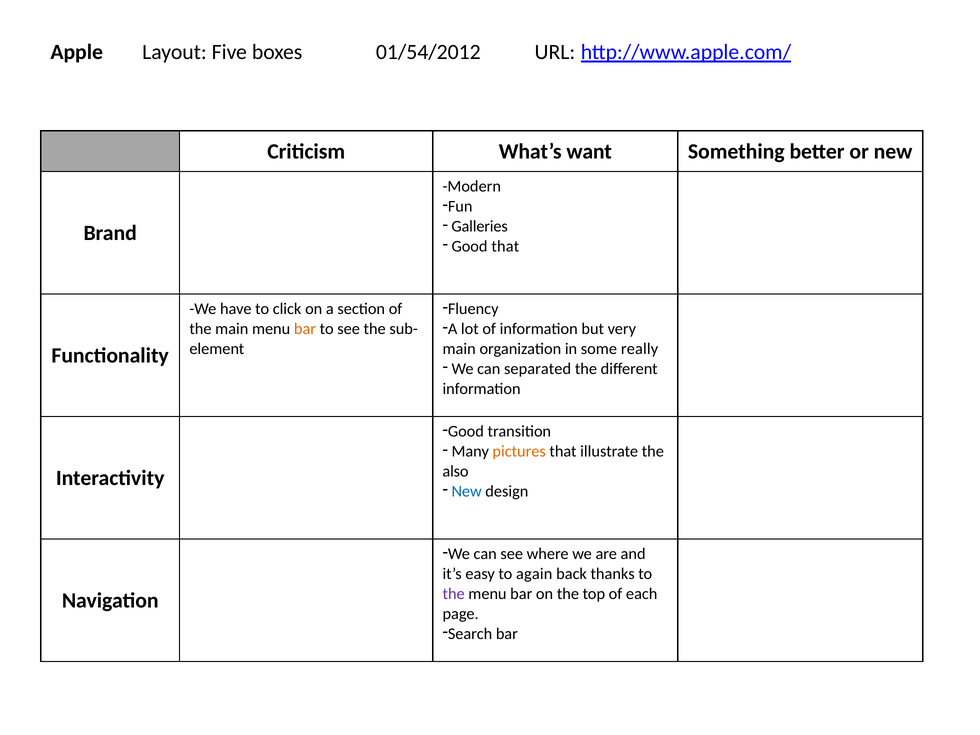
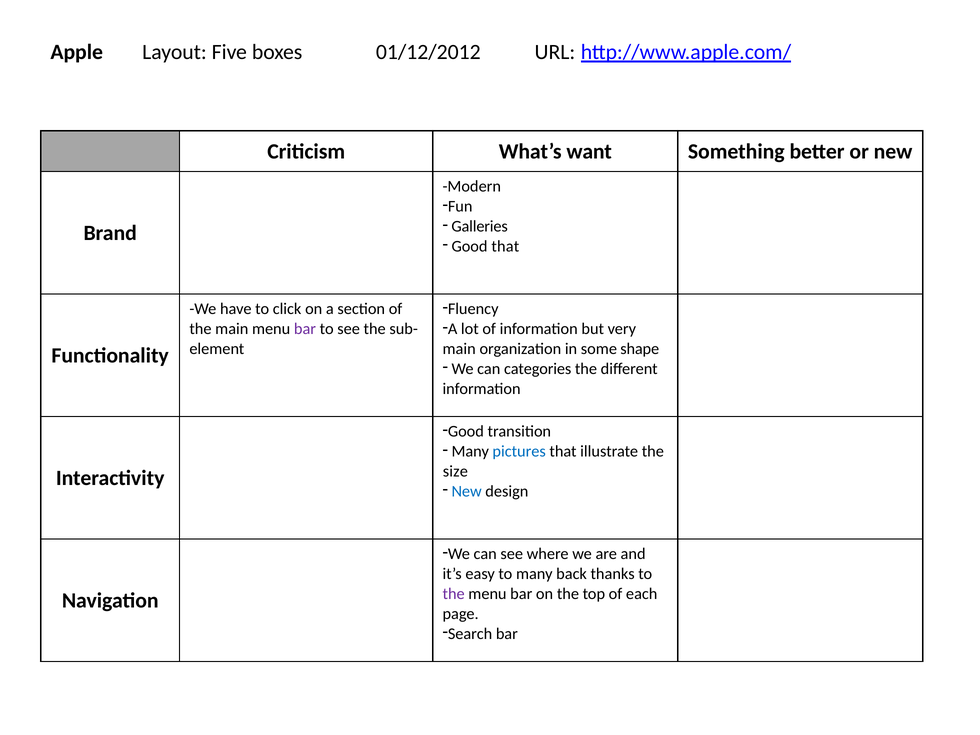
01/54/2012: 01/54/2012 -> 01/12/2012
bar at (305, 329) colour: orange -> purple
really: really -> shape
separated: separated -> categories
pictures colour: orange -> blue
also: also -> size
to again: again -> many
